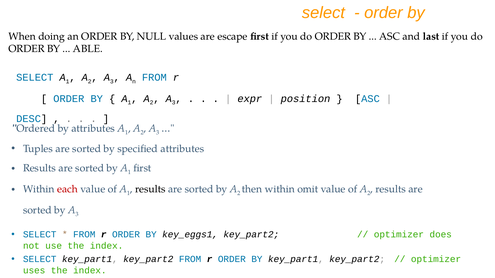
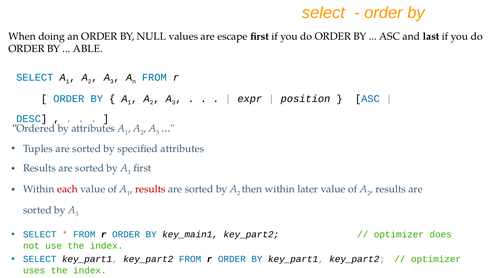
results at (150, 189) colour: black -> red
omit: omit -> later
key_eggs1: key_eggs1 -> key_main1
